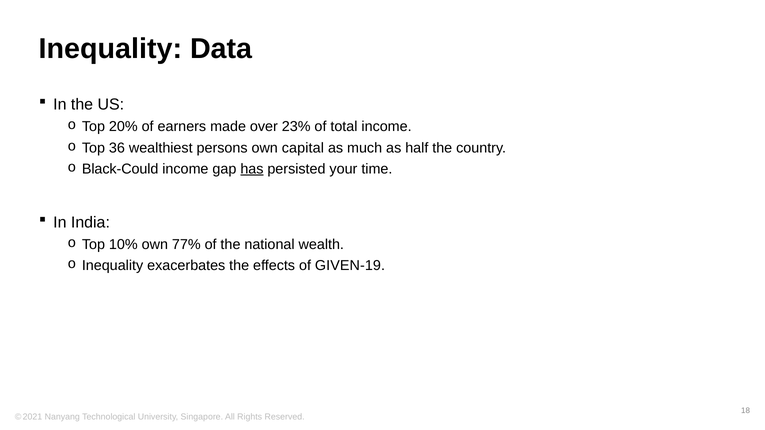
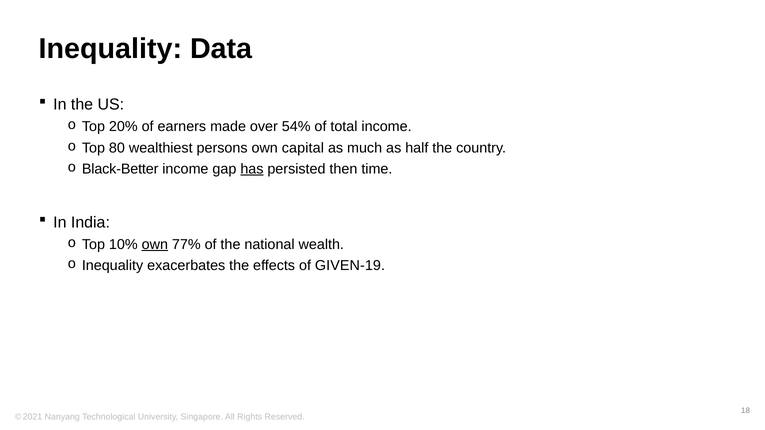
23%: 23% -> 54%
36: 36 -> 80
Black-Could: Black-Could -> Black-Better
your: your -> then
own at (155, 245) underline: none -> present
